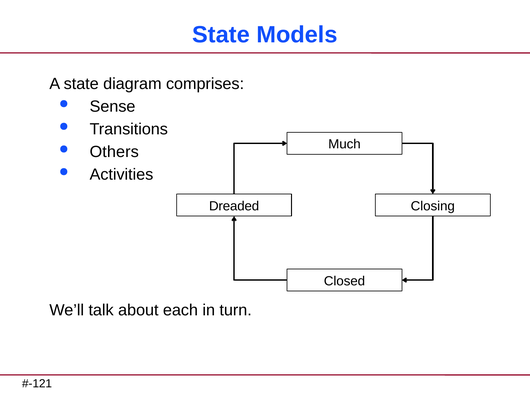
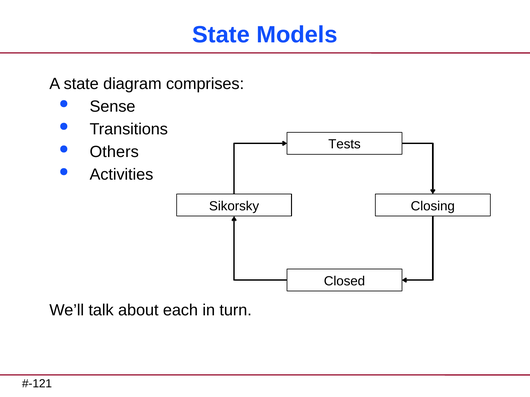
Much: Much -> Tests
Dreaded: Dreaded -> Sikorsky
